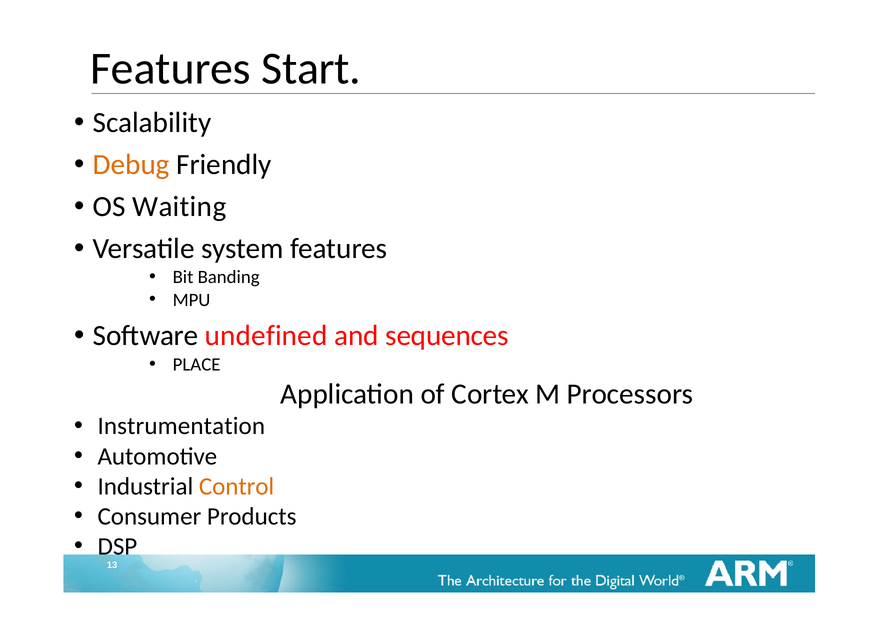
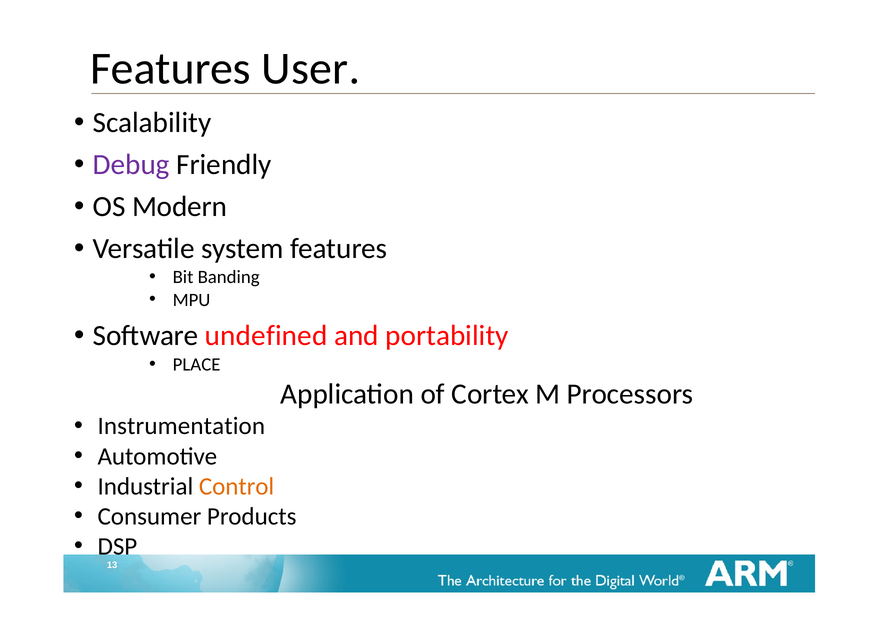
Start: Start -> User
Debug colour: orange -> purple
Waiting: Waiting -> Modern
sequences: sequences -> portability
